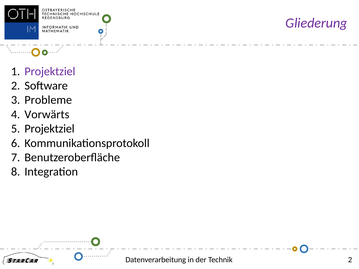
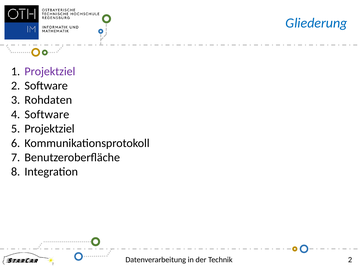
Gliederung colour: purple -> blue
Probleme: Probleme -> Rohdaten
Vorwärts at (47, 114): Vorwärts -> Software
